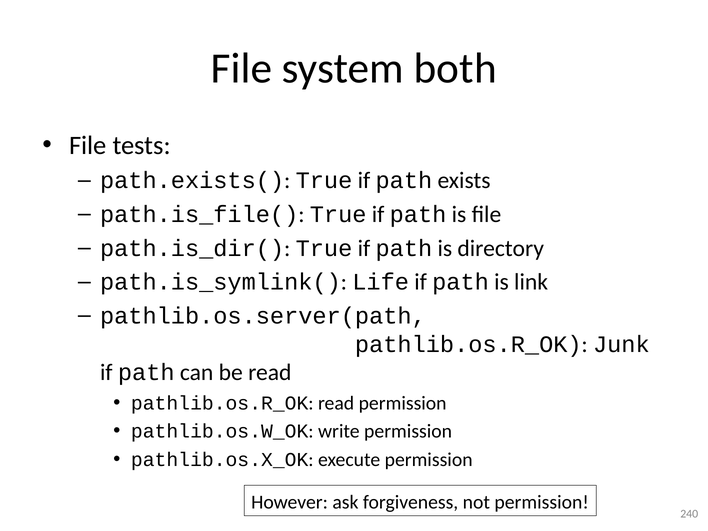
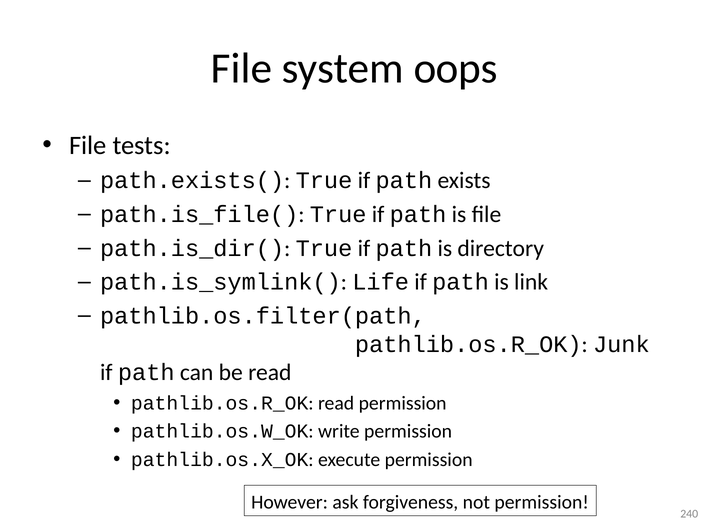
both: both -> oops
pathlib.os.server(path: pathlib.os.server(path -> pathlib.os.filter(path
